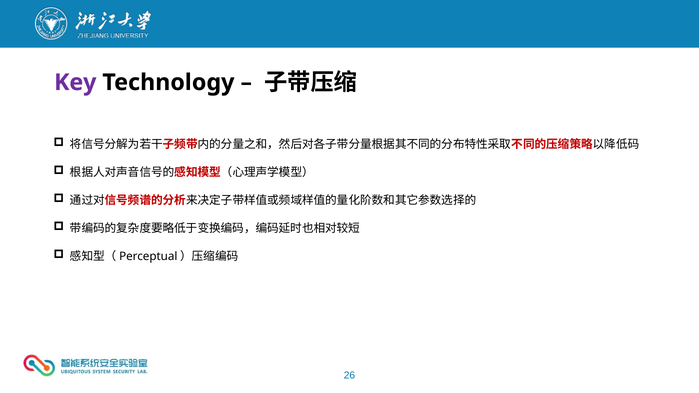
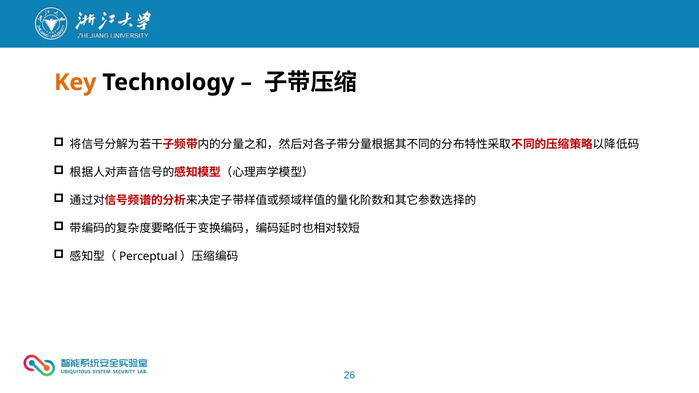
Key colour: purple -> orange
